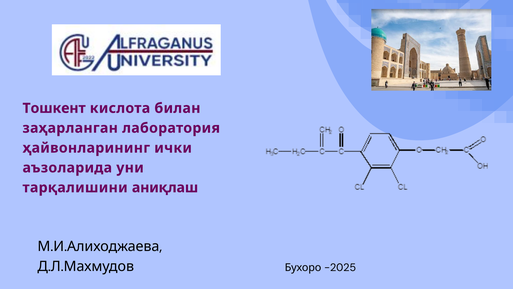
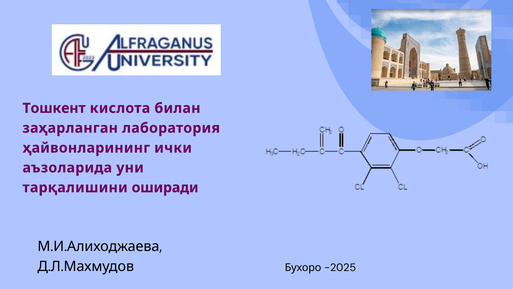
аниқлаш: аниқлаш -> оширади
